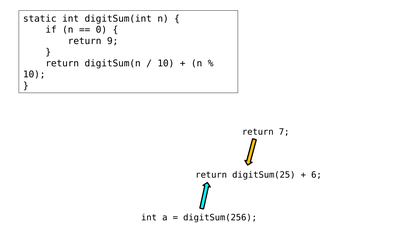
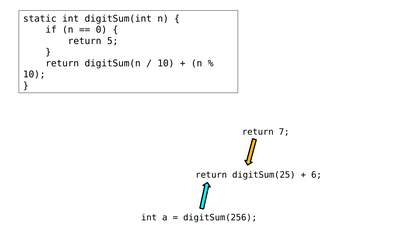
9: 9 -> 5
